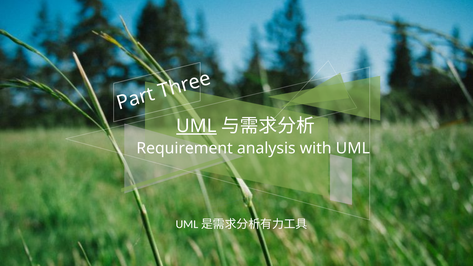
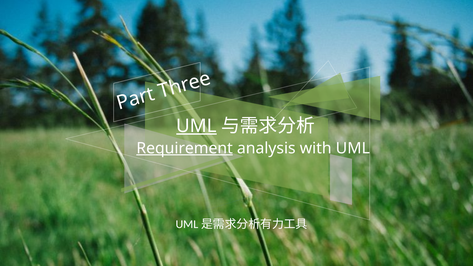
Requirement underline: none -> present
